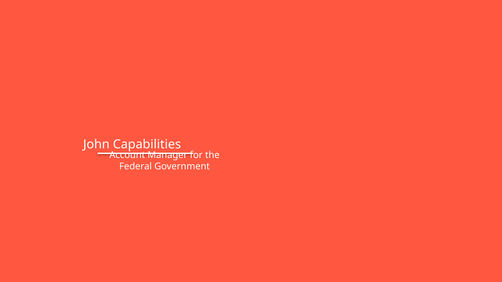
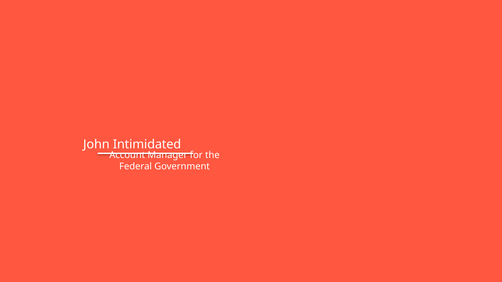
Capabilities: Capabilities -> Intimidated
